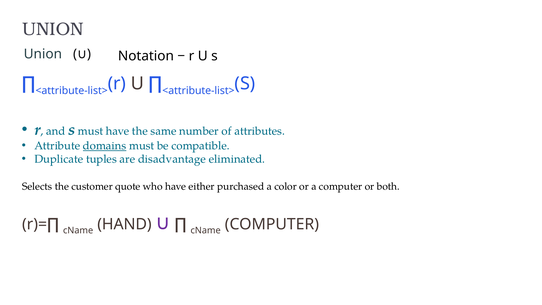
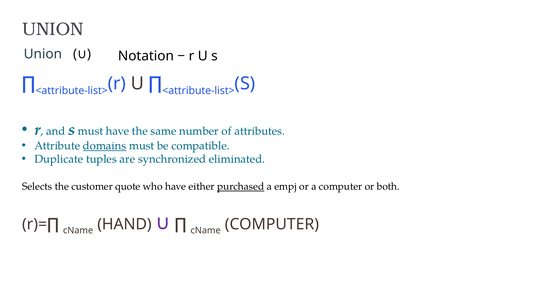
disadvantage: disadvantage -> synchronized
purchased underline: none -> present
color: color -> empj
